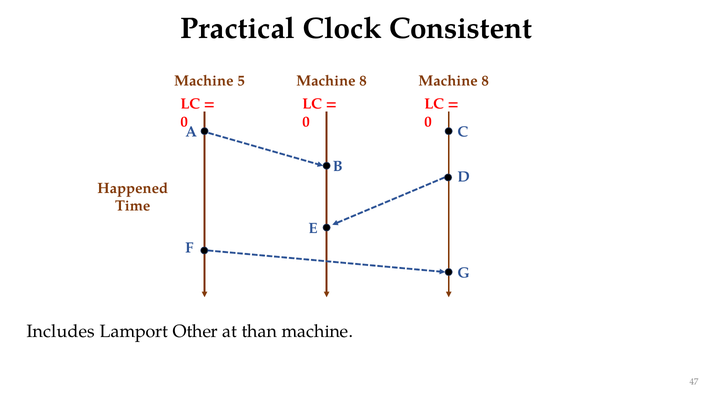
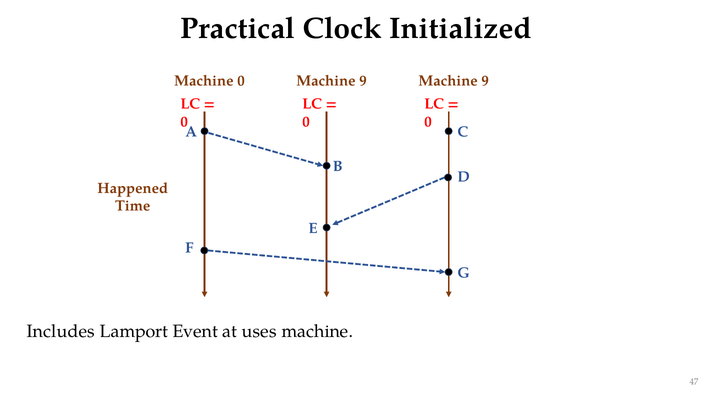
Consistent: Consistent -> Initialized
Machine 5: 5 -> 0
8 at (363, 81): 8 -> 9
8 at (485, 81): 8 -> 9
Other: Other -> Event
than: than -> uses
